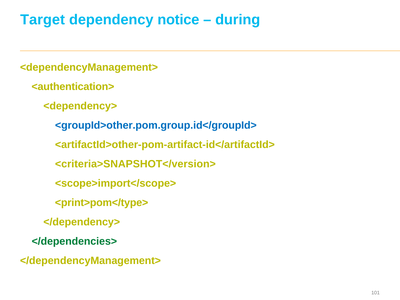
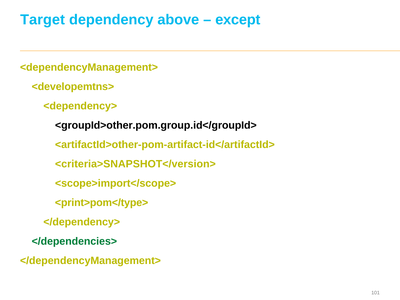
notice: notice -> above
during: during -> except
<authentication>: <authentication> -> <developemtns>
<groupId>other.pom.group.id</groupId> colour: blue -> black
